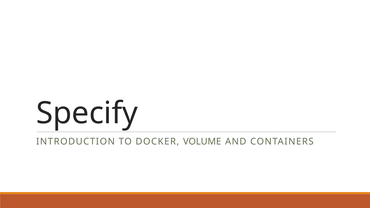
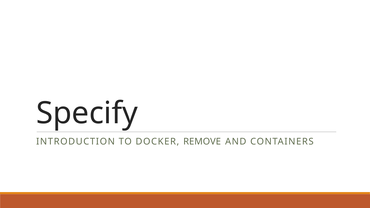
VOLUME: VOLUME -> REMOVE
